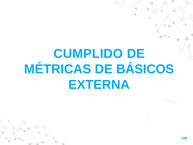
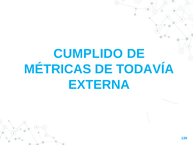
BÁSICOS: BÁSICOS -> TODAVÍA
